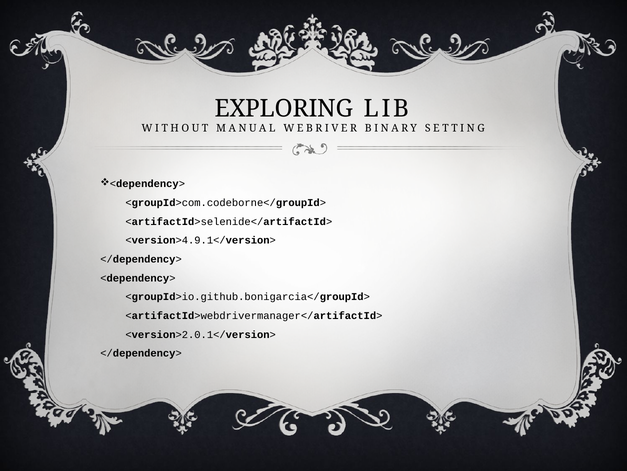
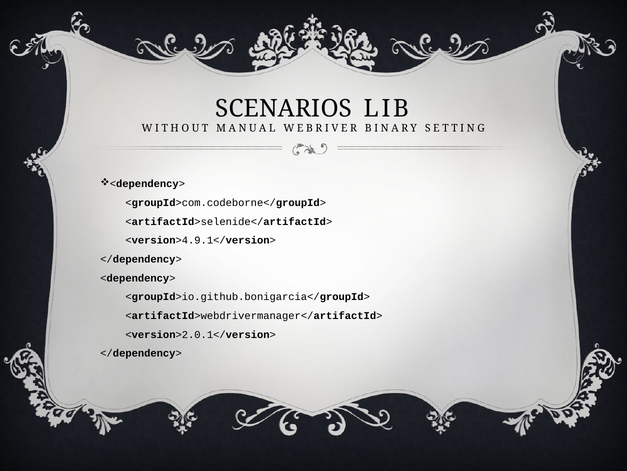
EXPLORING: EXPLORING -> SCENARIOS
